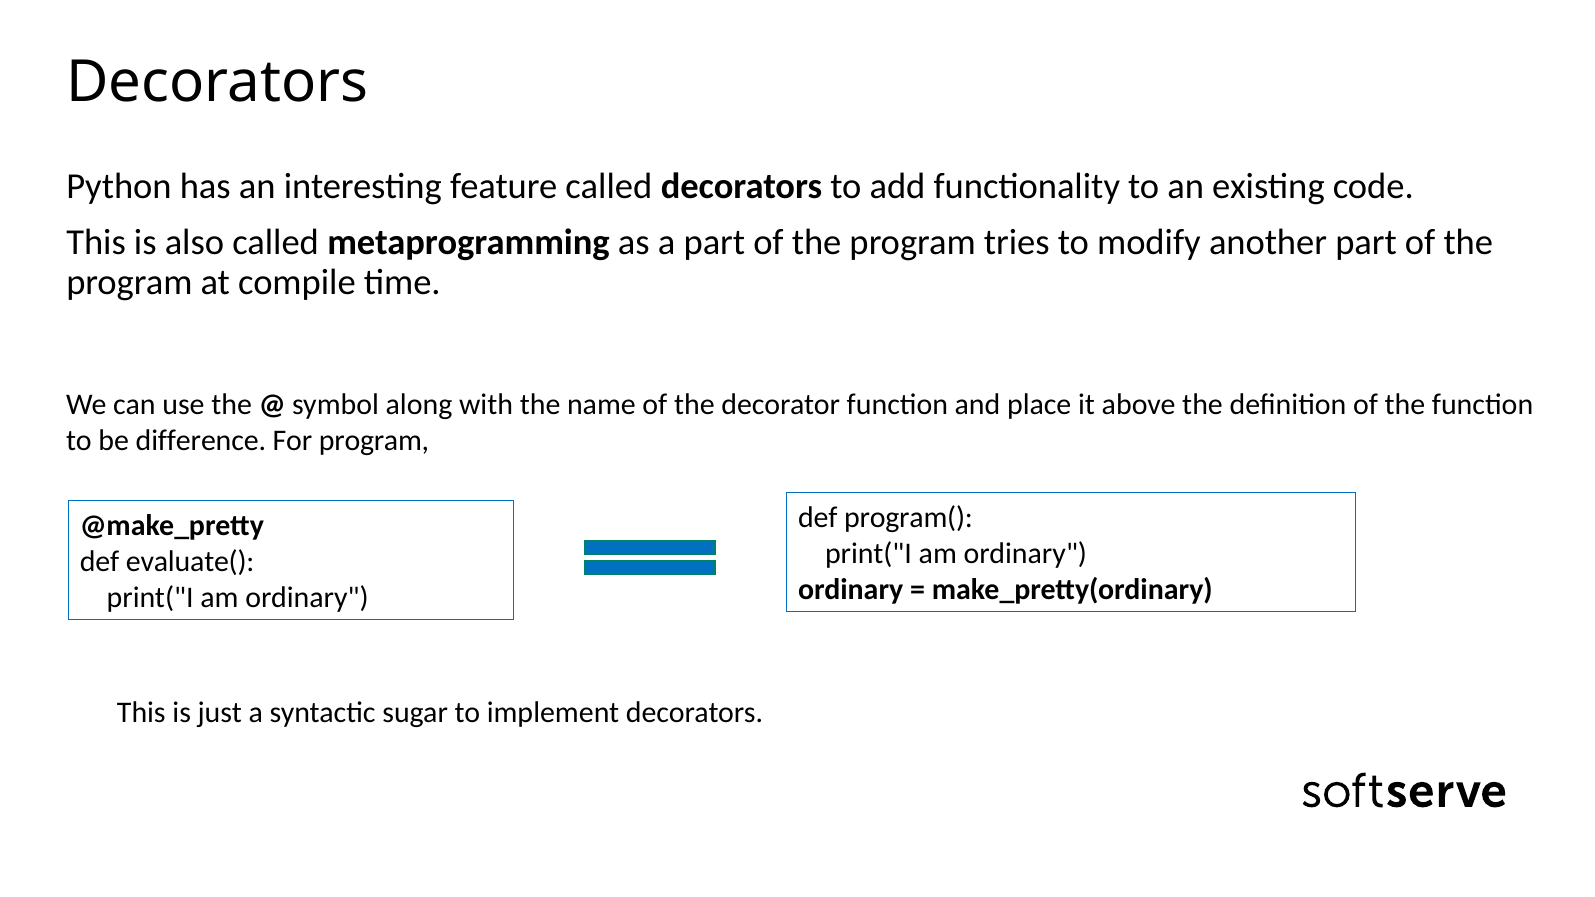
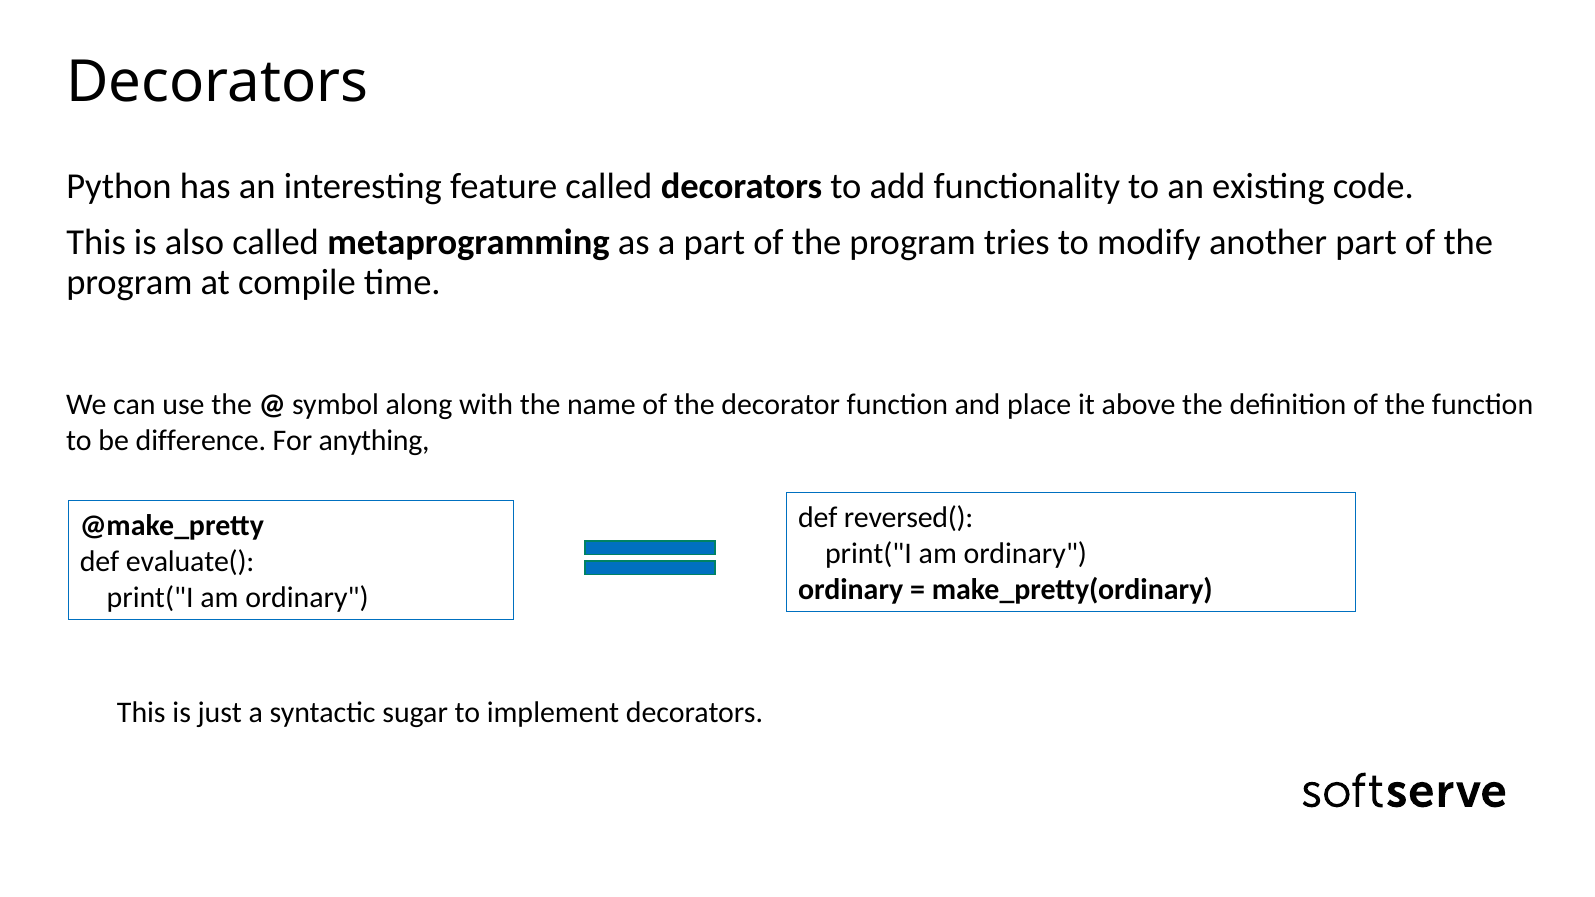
For program: program -> anything
program(: program( -> reversed(
